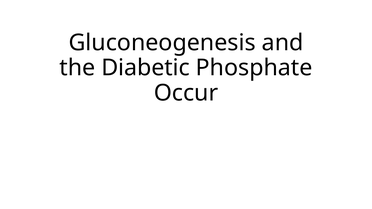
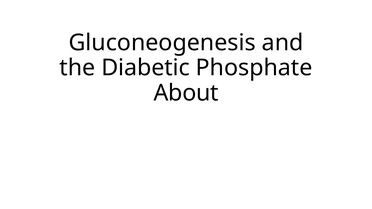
Occur: Occur -> About
